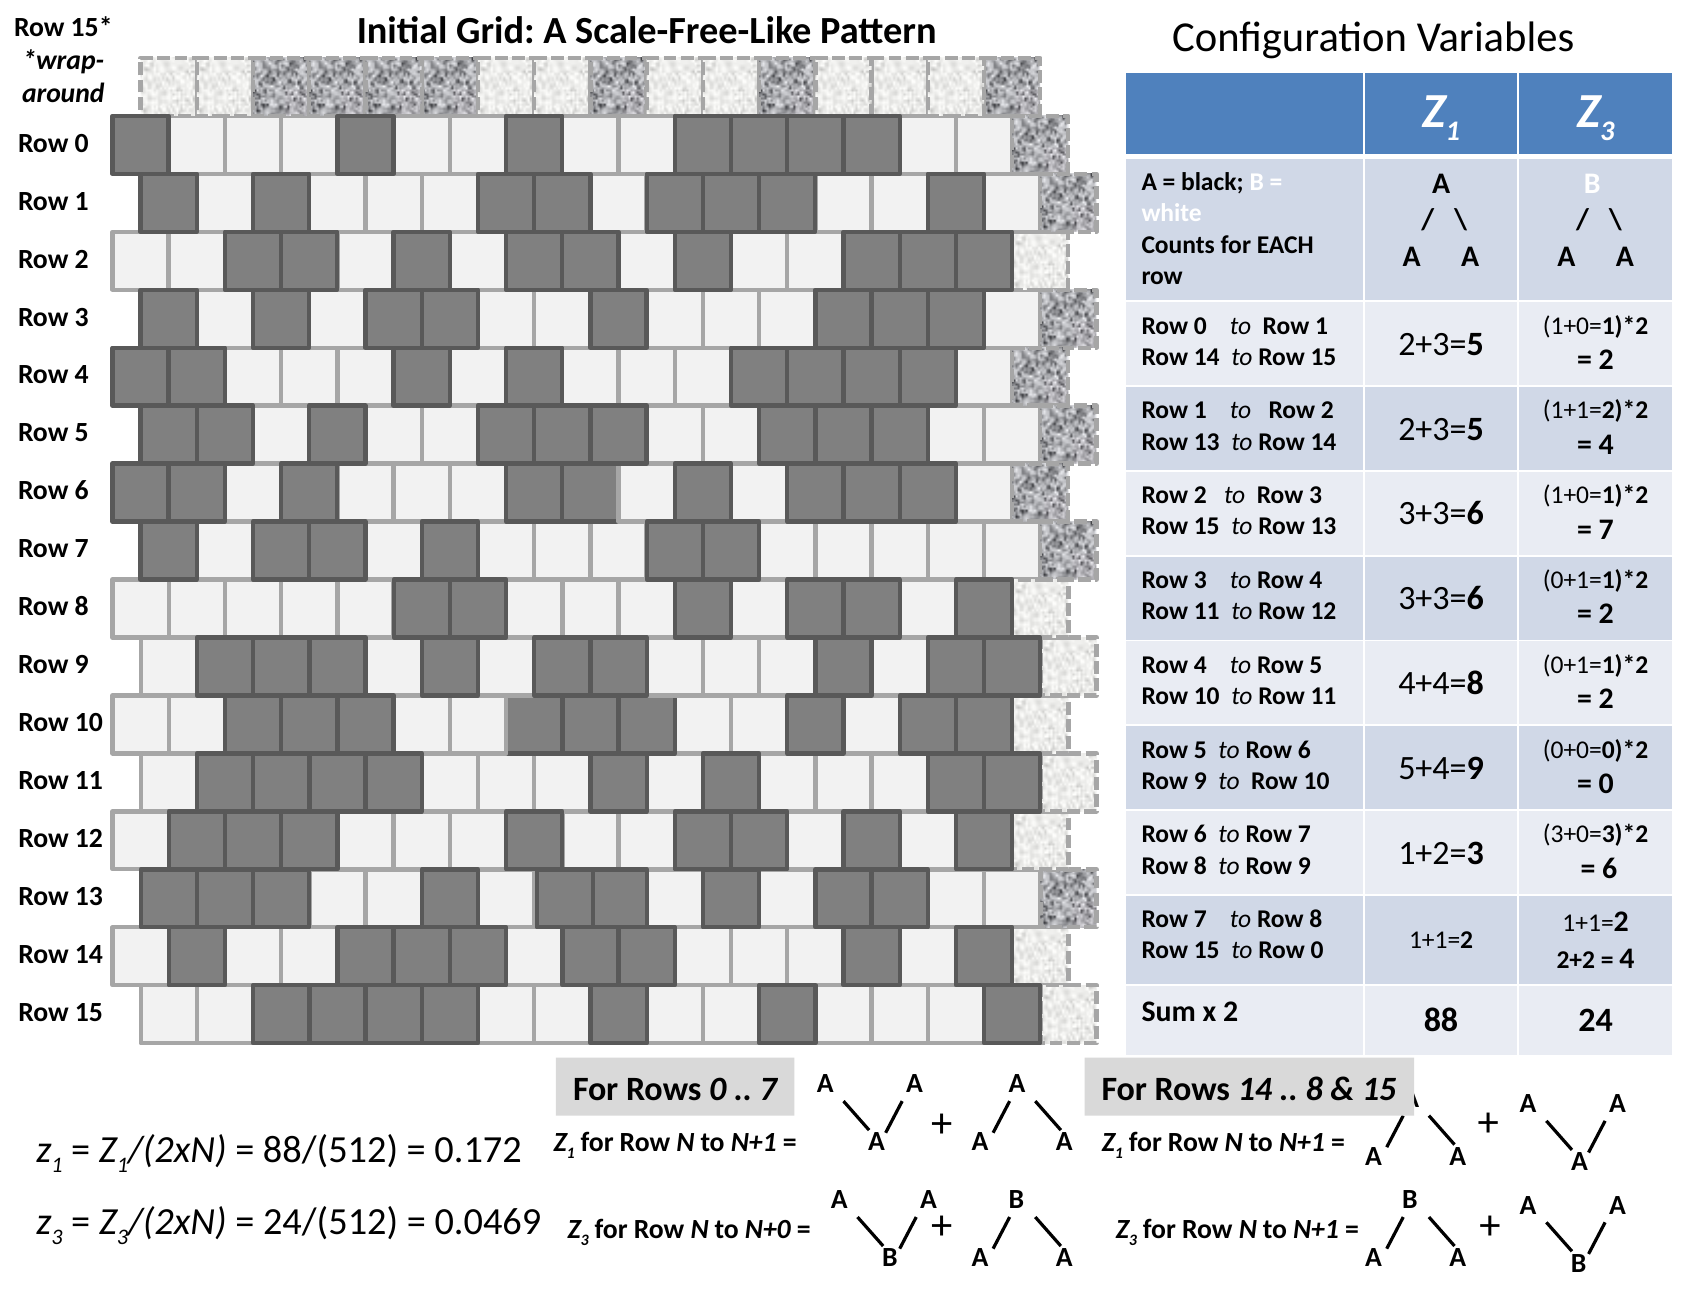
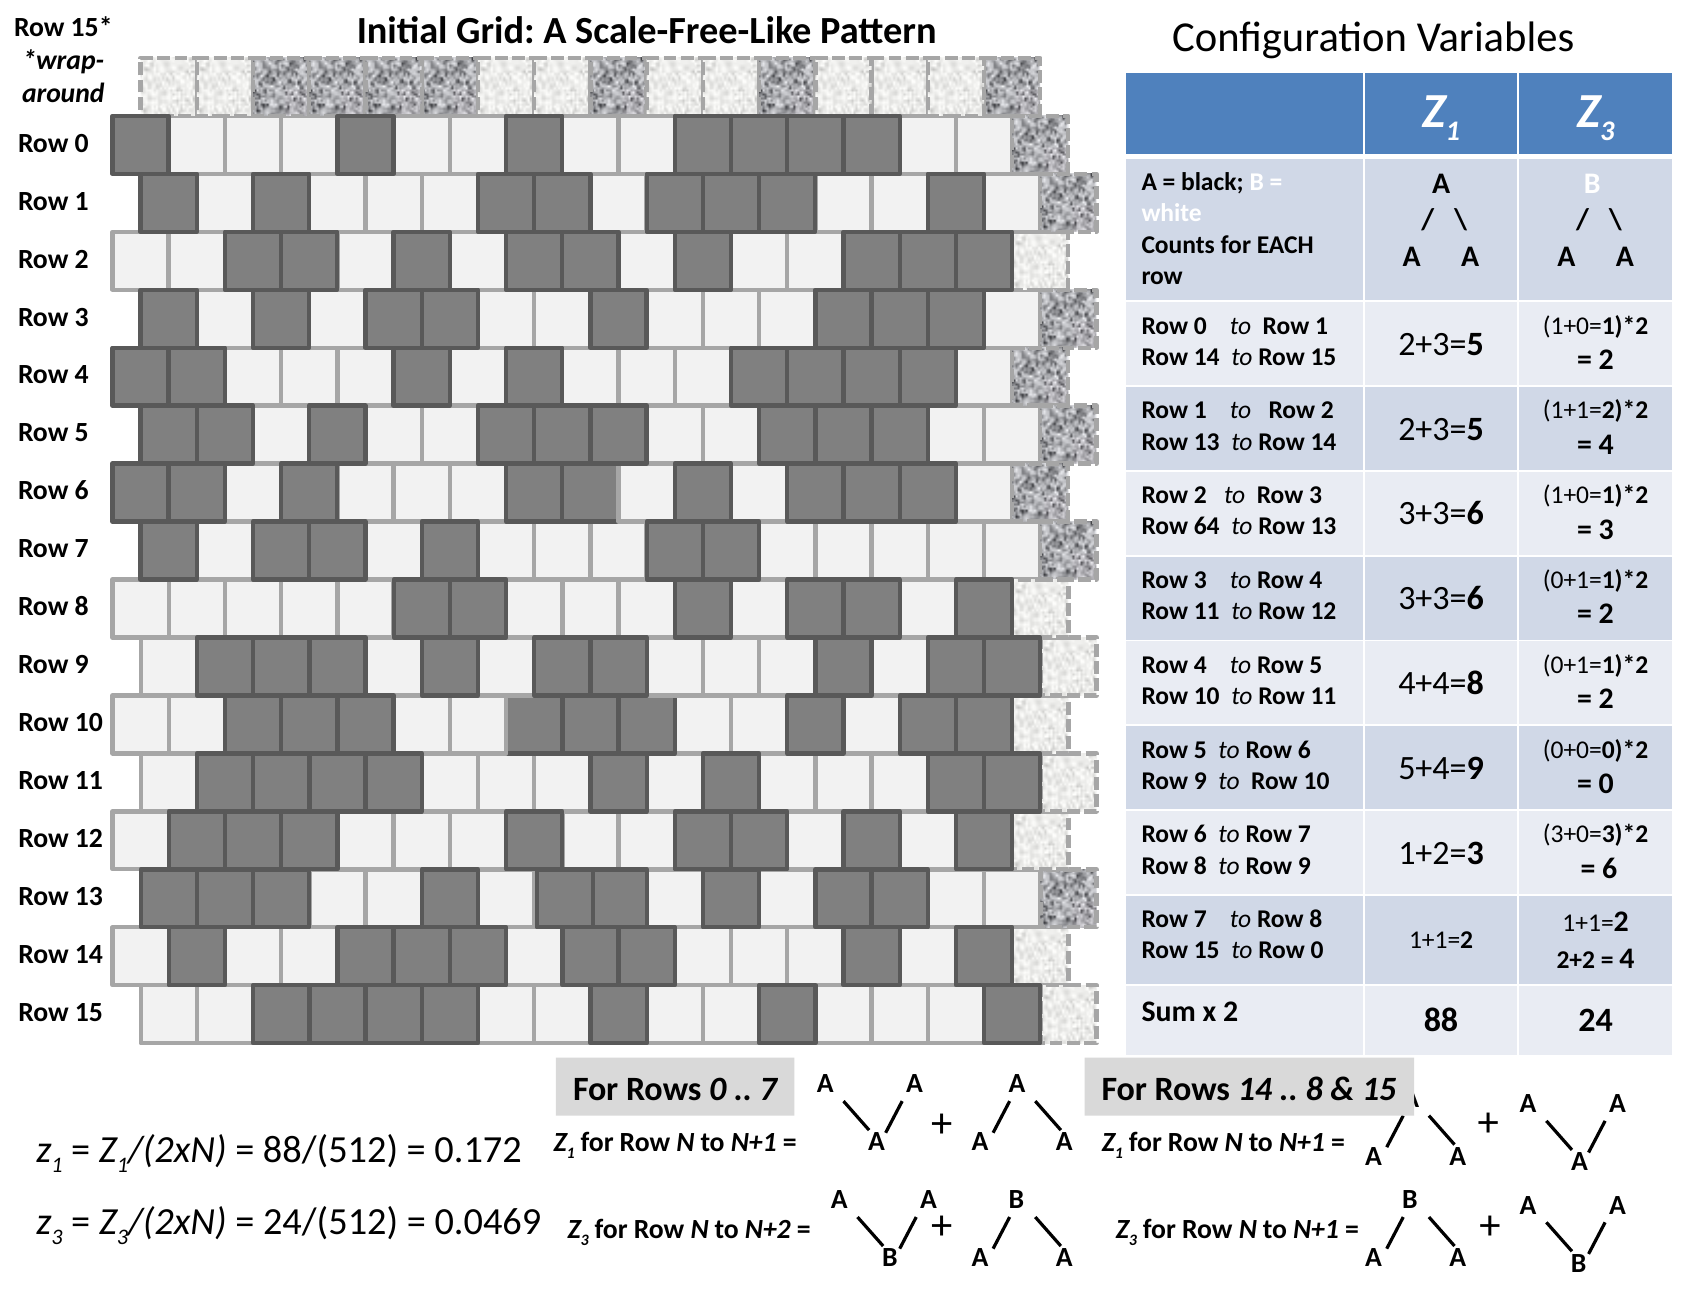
15 at (1207, 526): 15 -> 64
7 at (1606, 529): 7 -> 3
N+0: N+0 -> N+2
